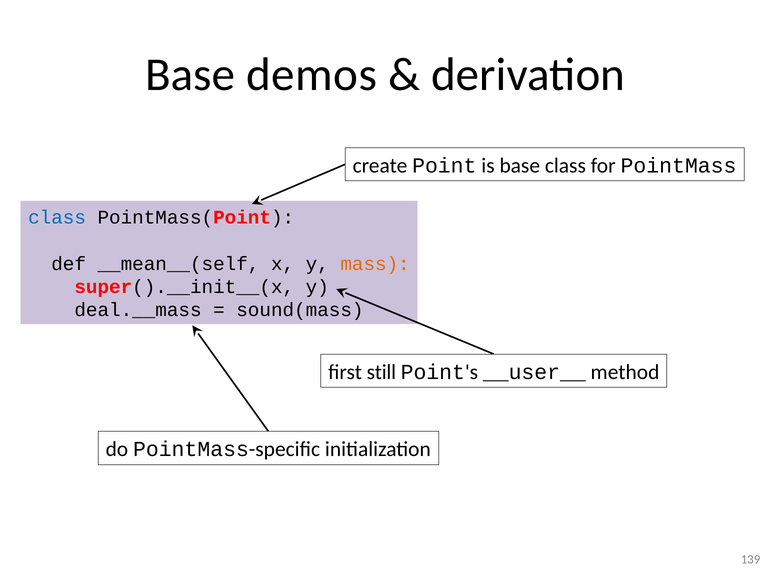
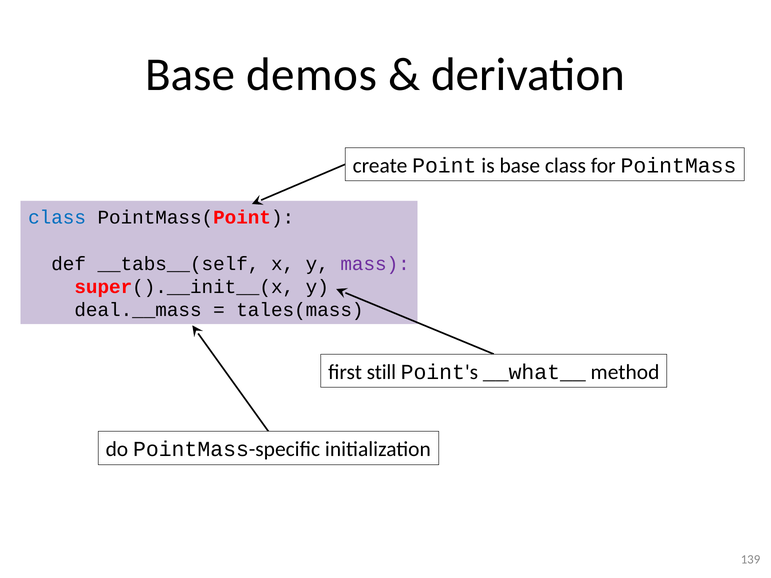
__mean__(self: __mean__(self -> __tabs__(self
mass colour: orange -> purple
sound(mass: sound(mass -> tales(mass
__user__: __user__ -> __what__
